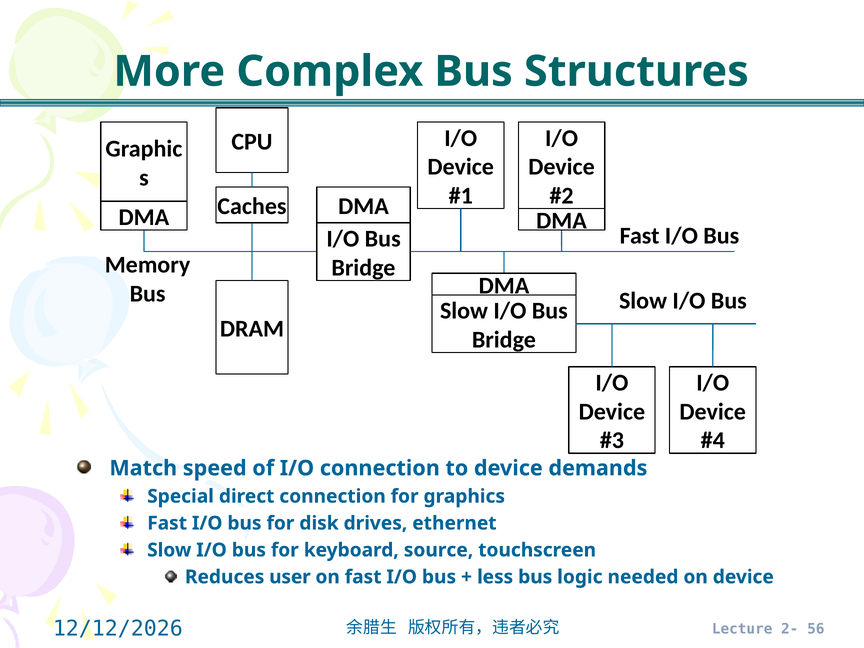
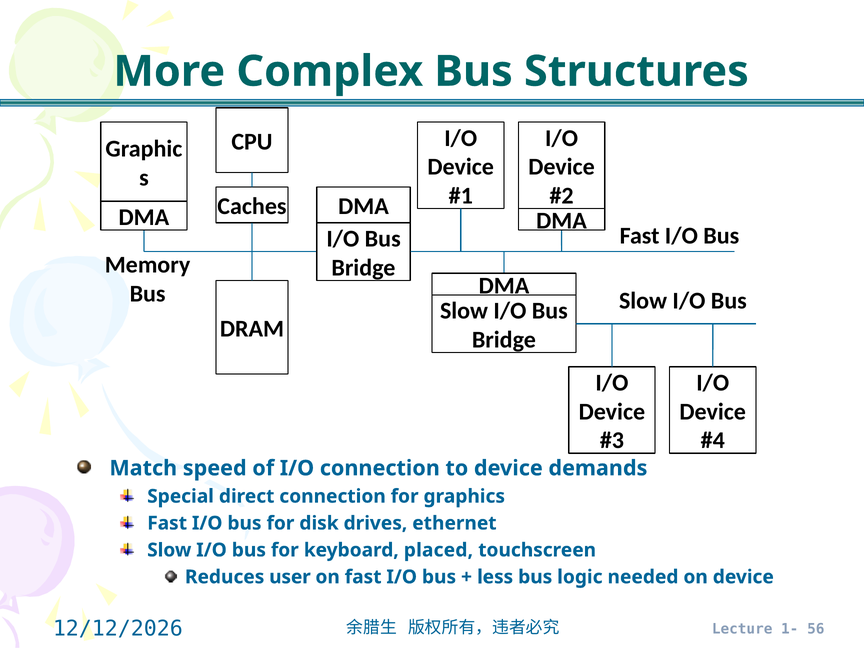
source: source -> placed
2-: 2- -> 1-
